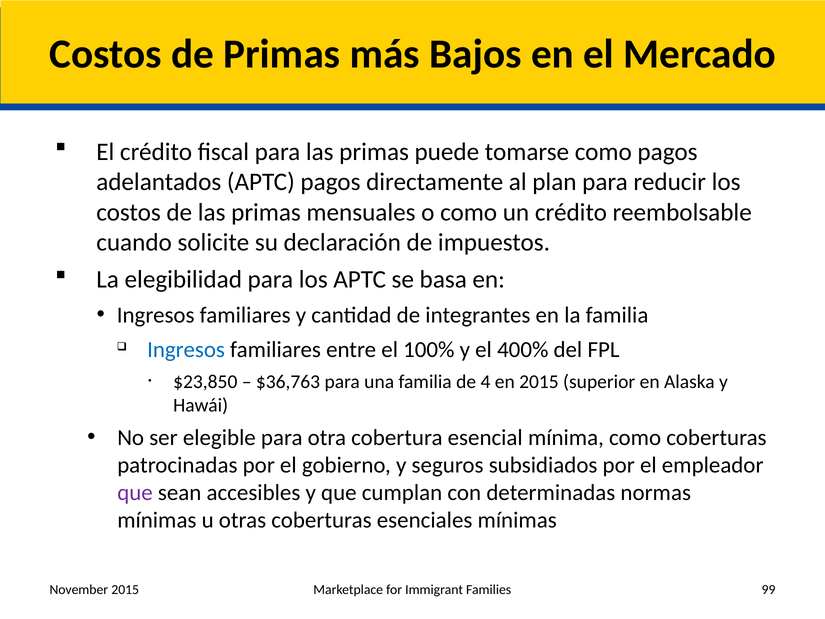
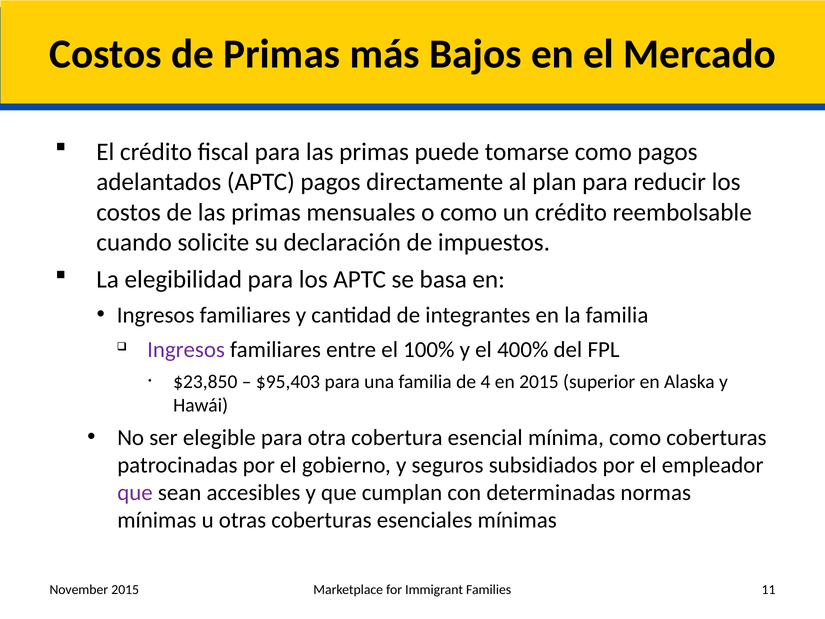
Ingresos at (186, 349) colour: blue -> purple
$36,763: $36,763 -> $95,403
99: 99 -> 11
